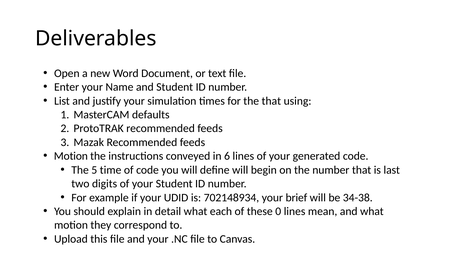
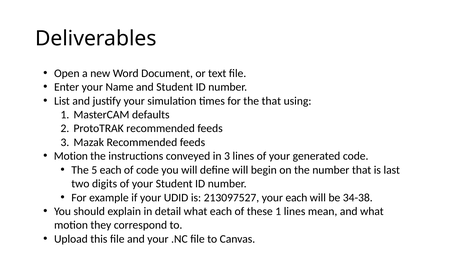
in 6: 6 -> 3
5 time: time -> each
702148934: 702148934 -> 213097527
your brief: brief -> each
these 0: 0 -> 1
